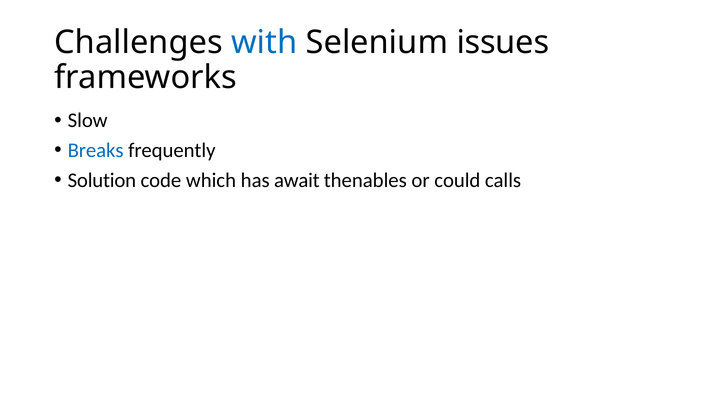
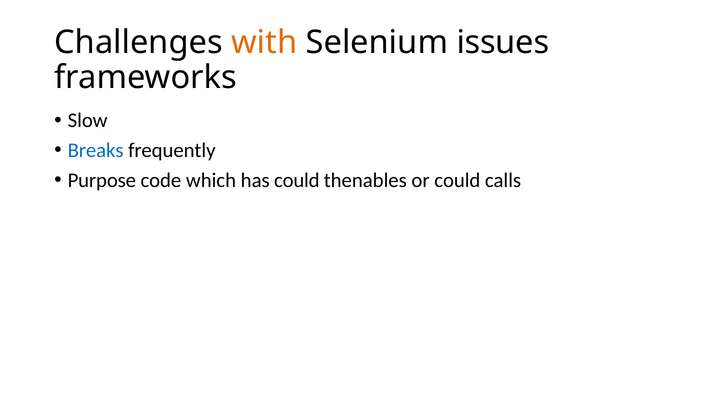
with colour: blue -> orange
Solution: Solution -> Purpose
has await: await -> could
